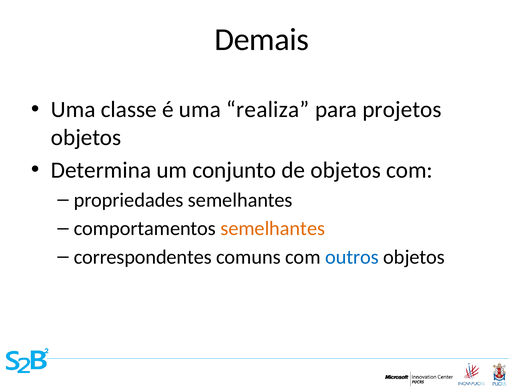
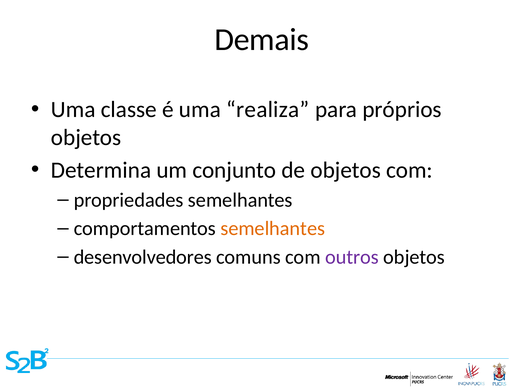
projetos: projetos -> próprios
correspondentes: correspondentes -> desenvolvedores
outros colour: blue -> purple
